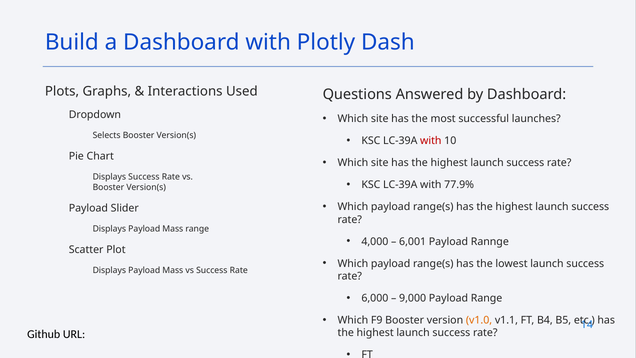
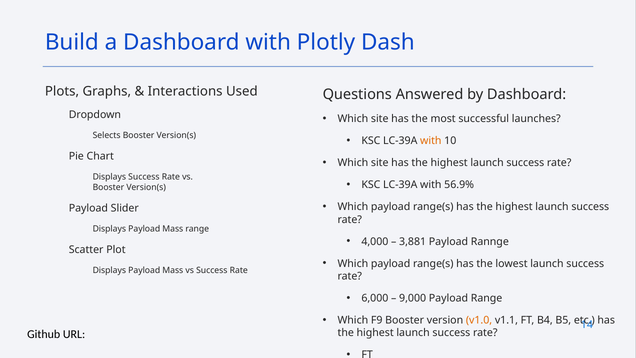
with at (431, 141) colour: red -> orange
77.9%: 77.9% -> 56.9%
6,001: 6,001 -> 3,881
